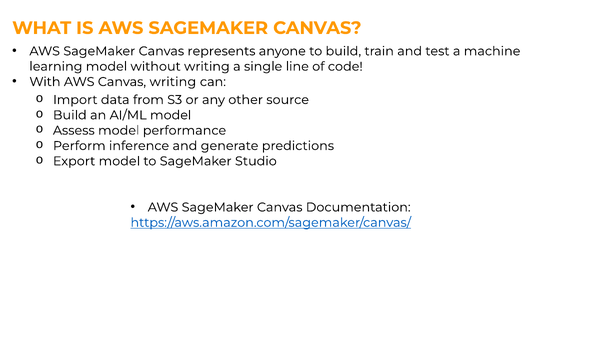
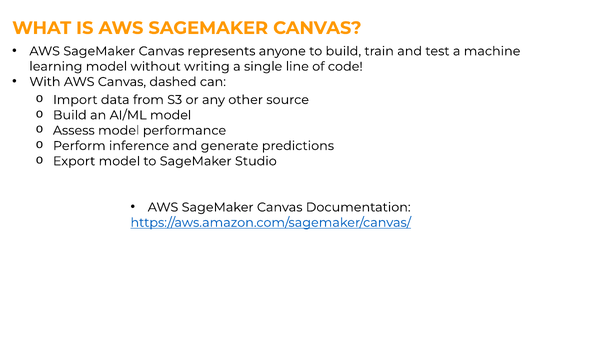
Canvas writing: writing -> dashed
